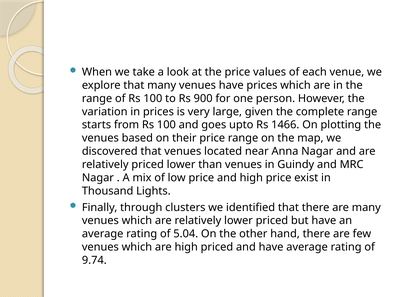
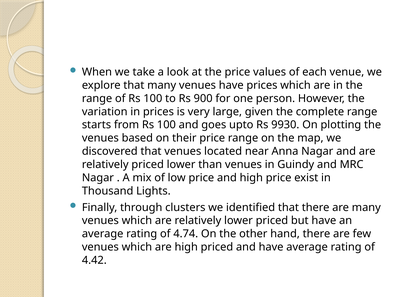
1466: 1466 -> 9930
5.04: 5.04 -> 4.74
9.74: 9.74 -> 4.42
